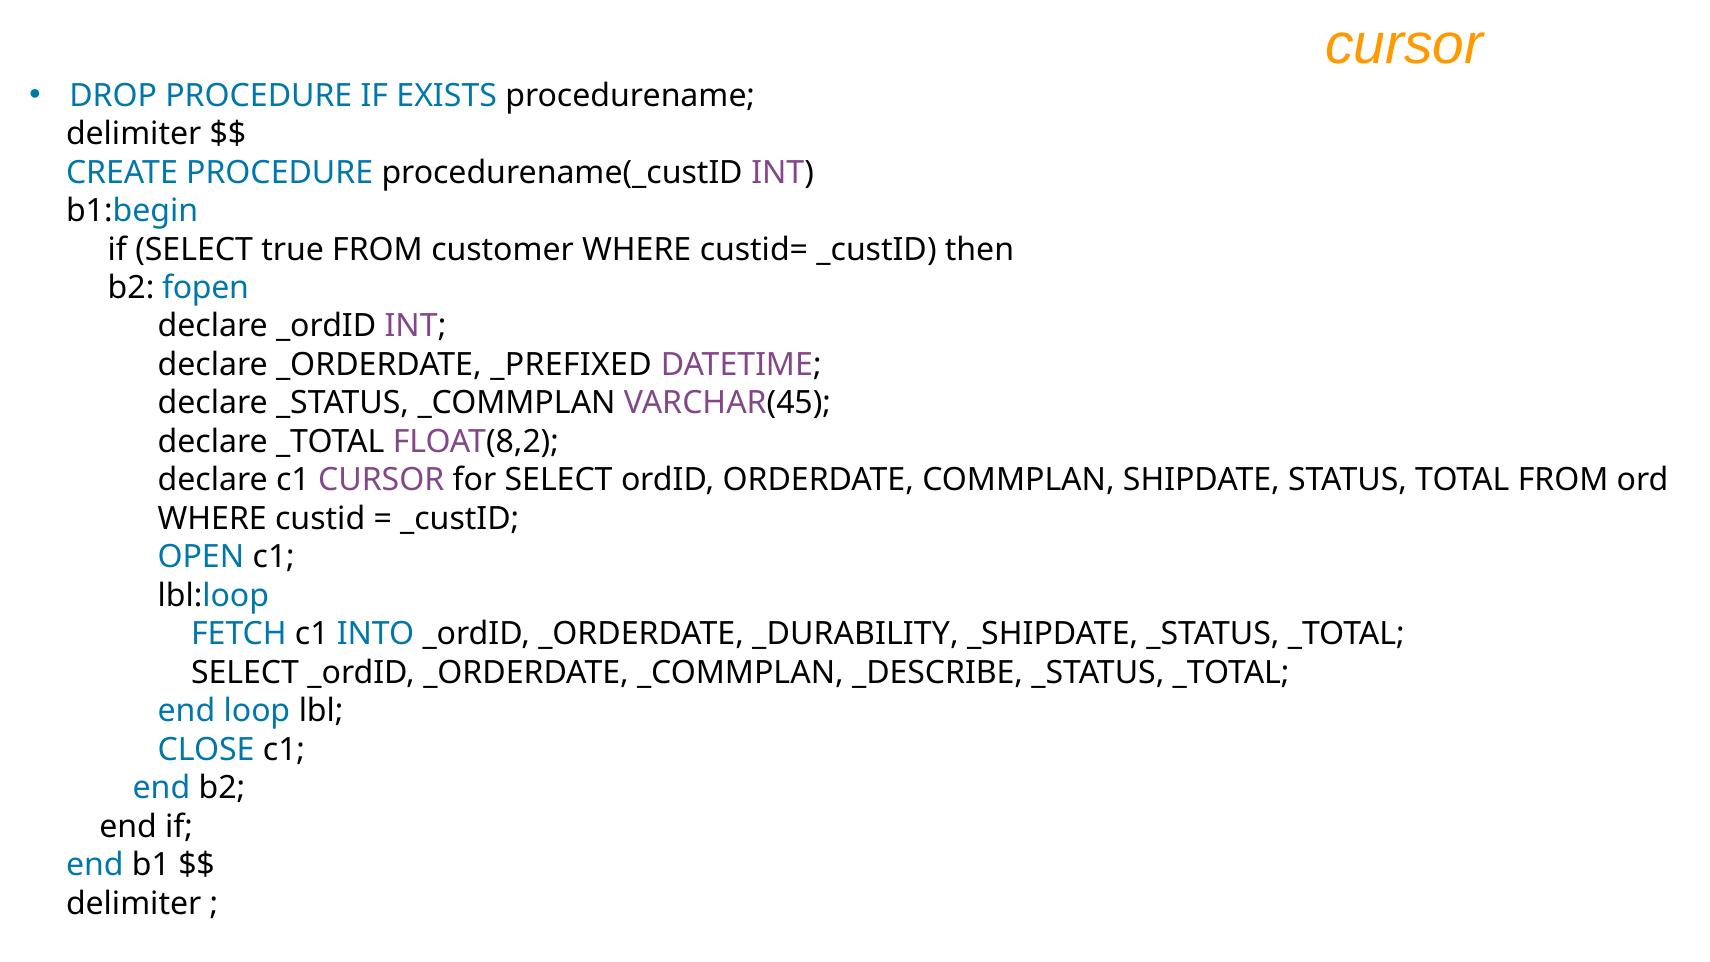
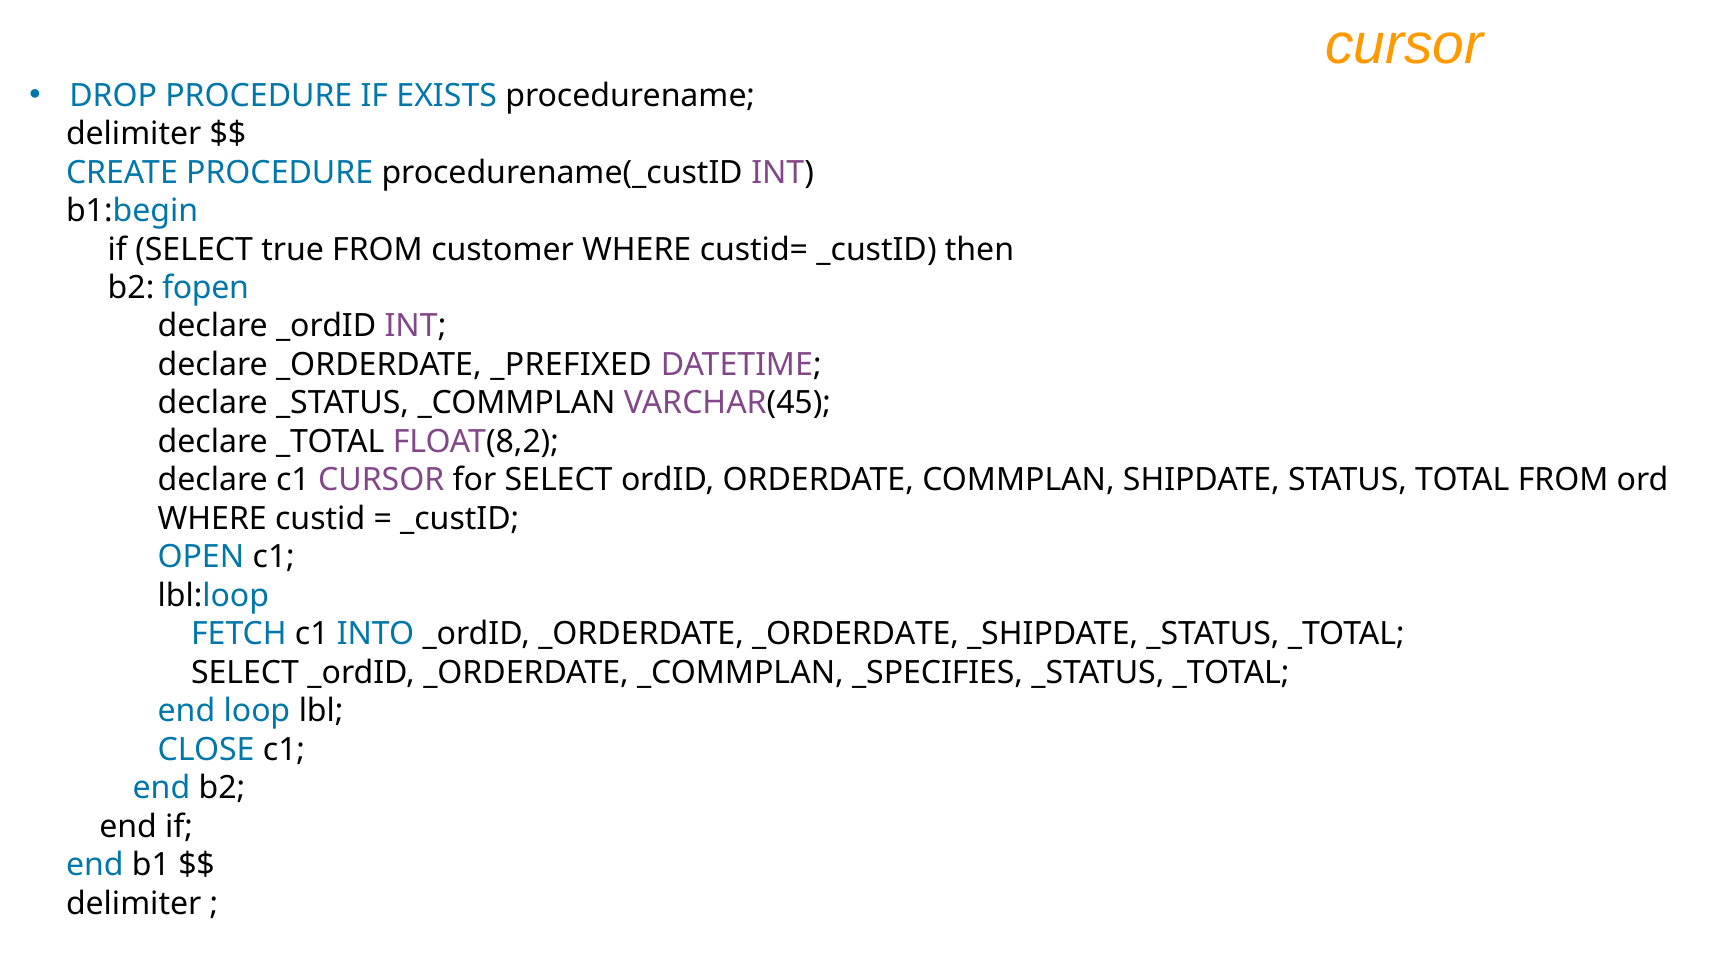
_ORDERDATE _DURABILITY: _DURABILITY -> _ORDERDATE
_DESCRIBE: _DESCRIBE -> _SPECIFIES
